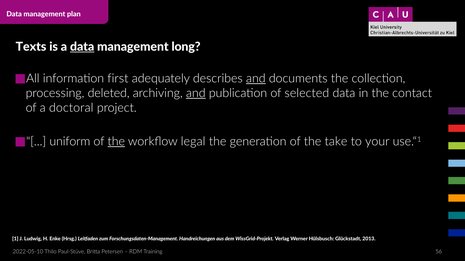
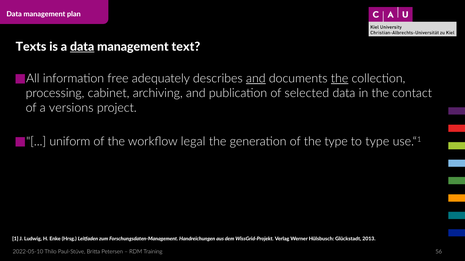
long: long -> text
first: first -> free
the at (340, 79) underline: none -> present
deleted: deleted -> cabinet
and at (196, 93) underline: present -> none
doctoral: doctoral -> versions
the at (116, 142) underline: present -> none
the take: take -> type
to your: your -> type
